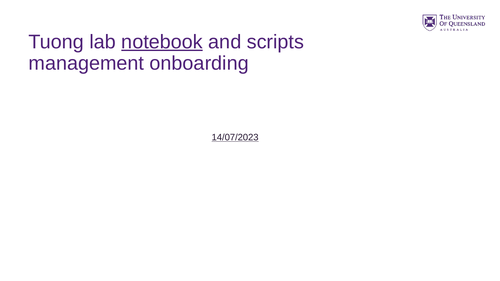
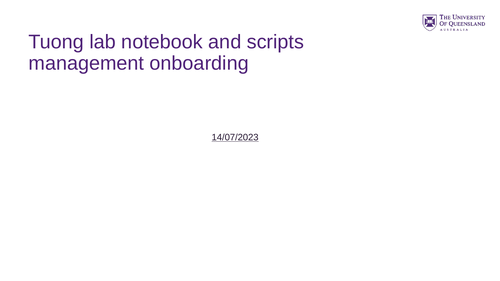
notebook underline: present -> none
